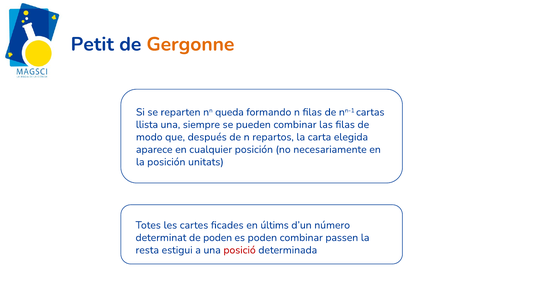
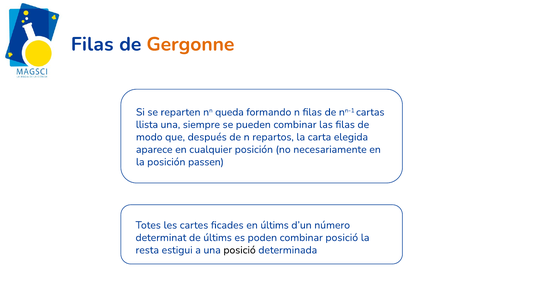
Petit at (92, 44): Petit -> Filas
unitats: unitats -> passen
de poden: poden -> últims
combinar passen: passen -> posició
posició at (240, 250) colour: red -> black
